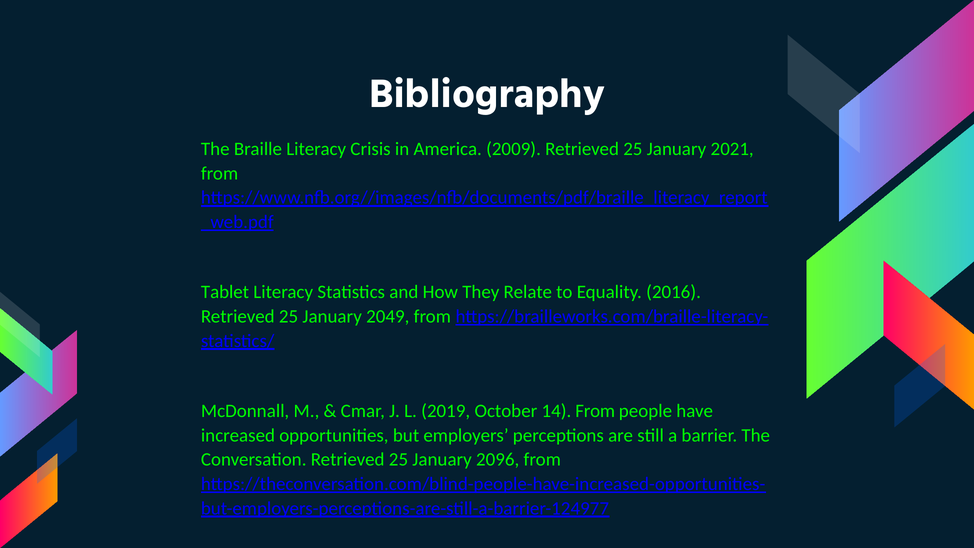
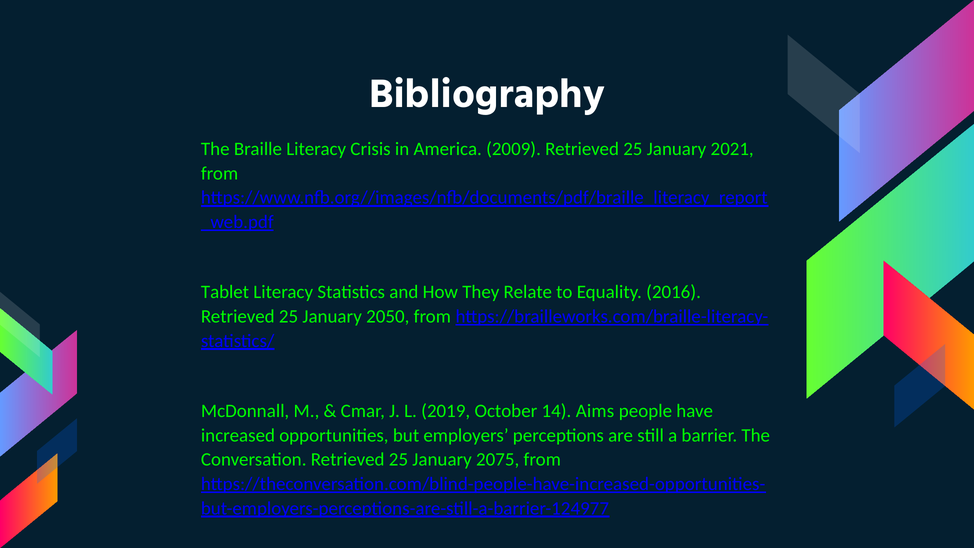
2049: 2049 -> 2050
14 From: From -> Aims
2096: 2096 -> 2075
